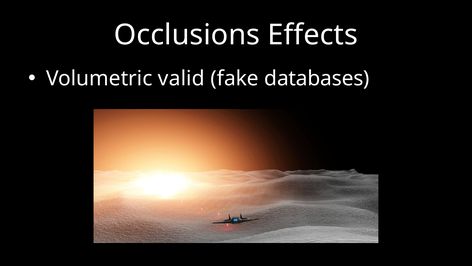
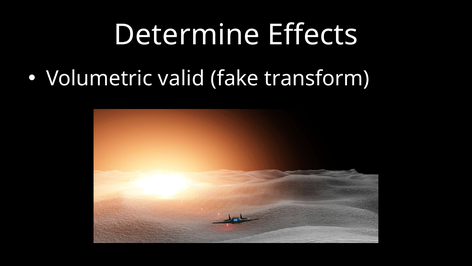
Occlusions: Occlusions -> Determine
databases: databases -> transform
